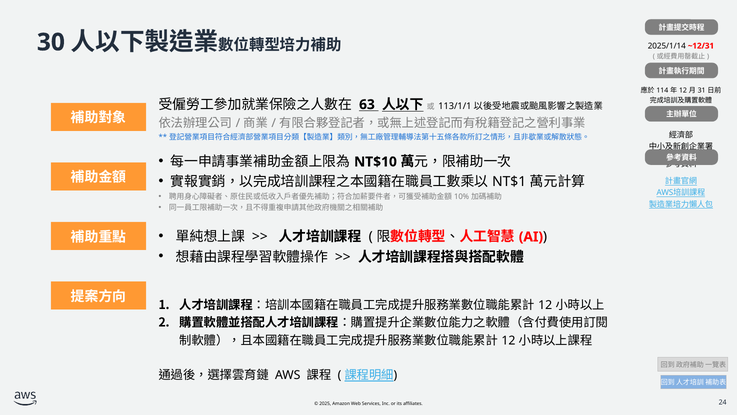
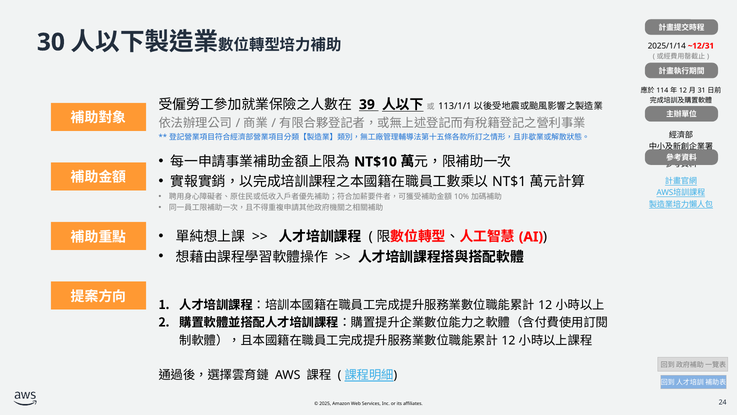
63: 63 -> 39
